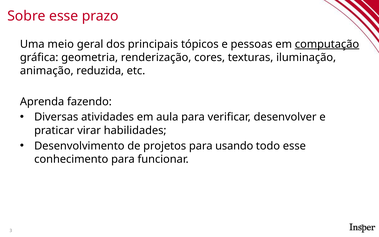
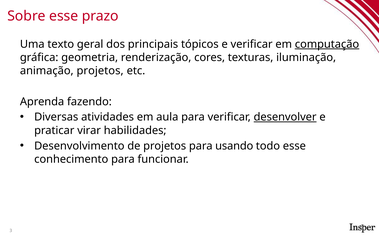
meio: meio -> texto
e pessoas: pessoas -> verificar
animação reduzida: reduzida -> projetos
desenvolver underline: none -> present
